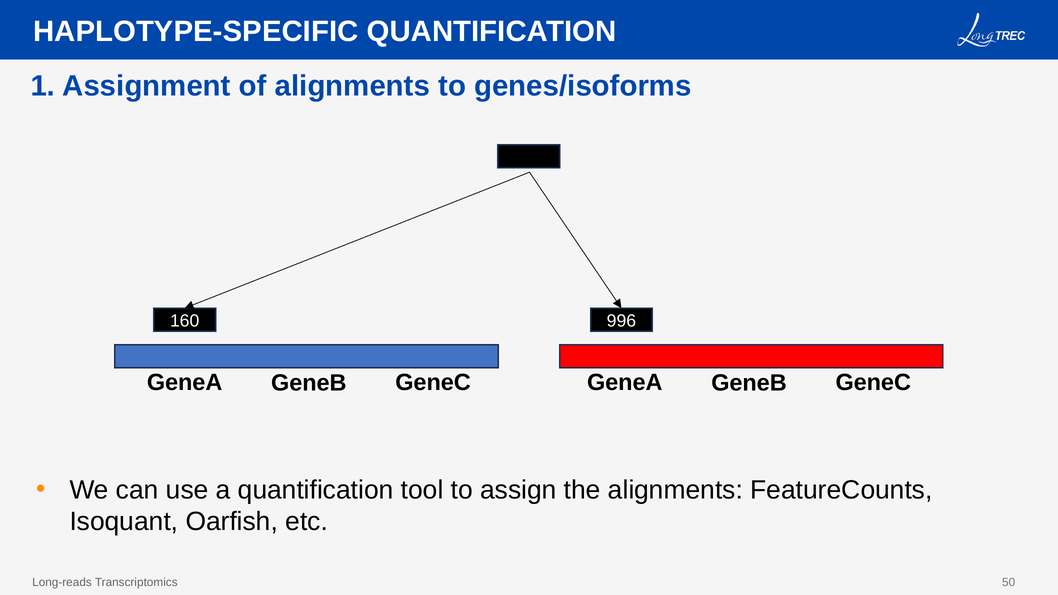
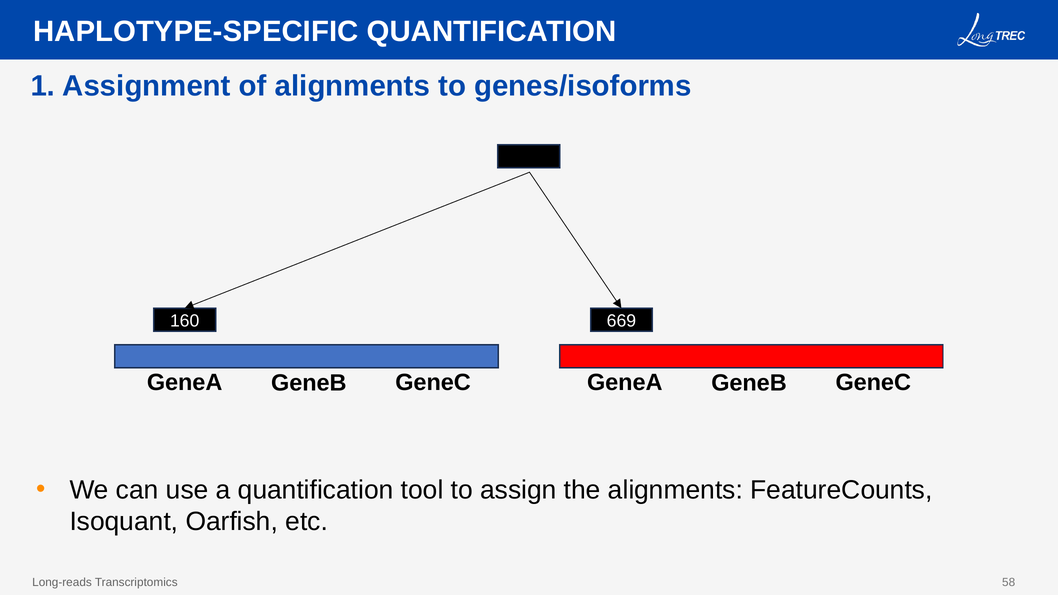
996: 996 -> 669
50: 50 -> 58
